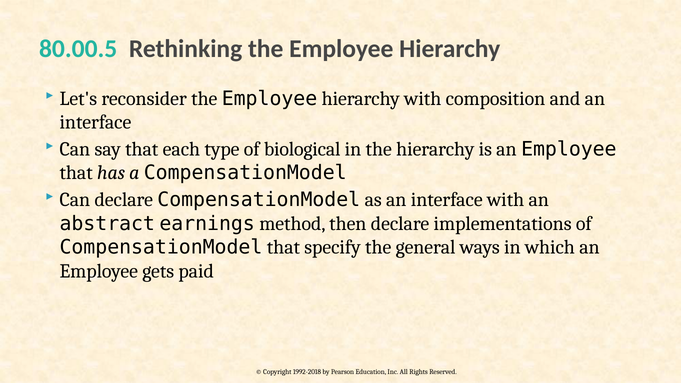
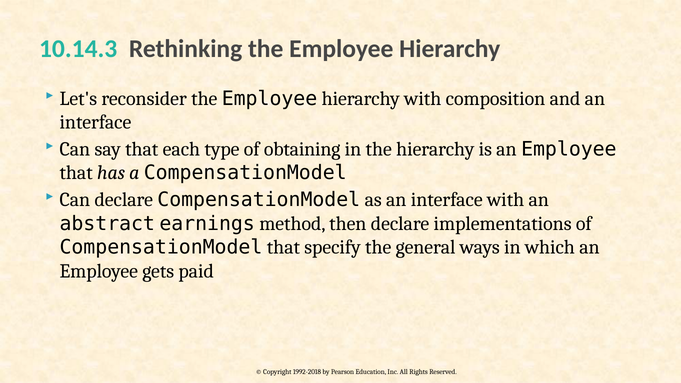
80.00.5: 80.00.5 -> 10.14.3
biological: biological -> obtaining
